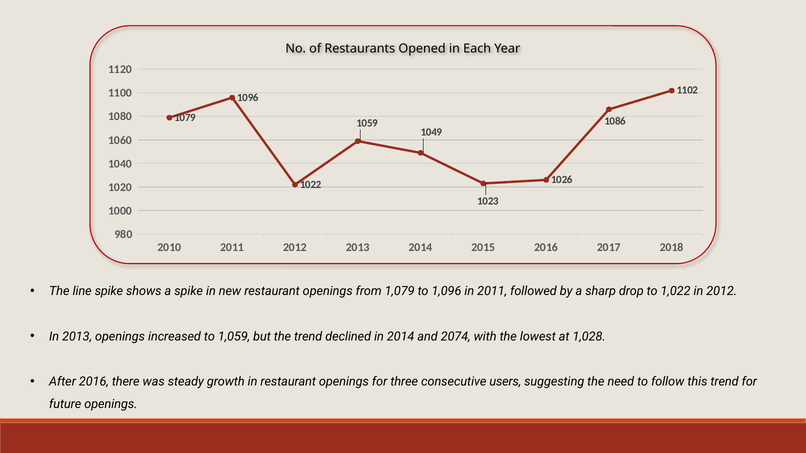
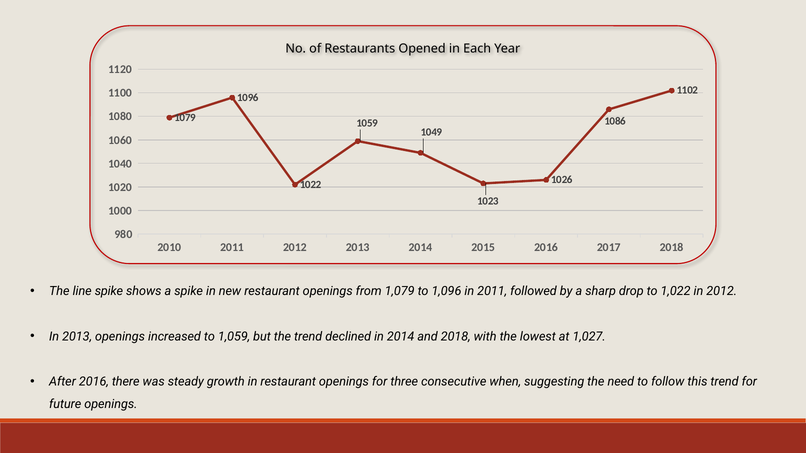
and 2074: 2074 -> 2018
1,028: 1,028 -> 1,027
users: users -> when
